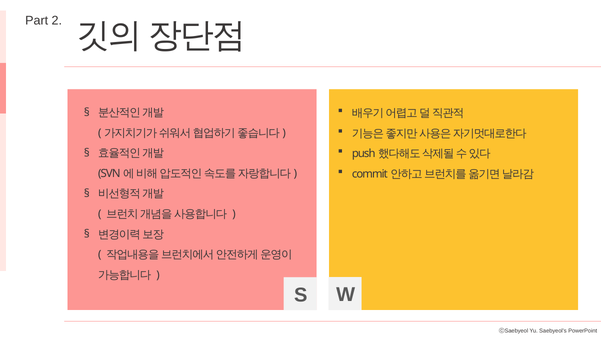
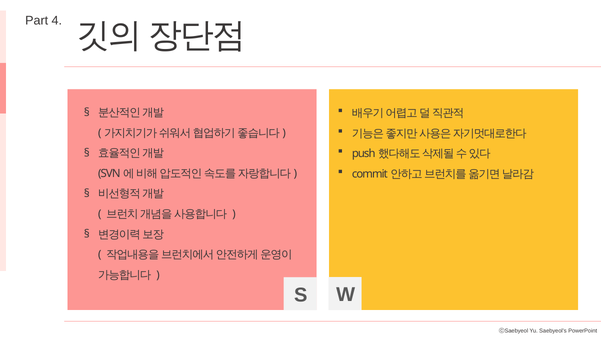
2: 2 -> 4
